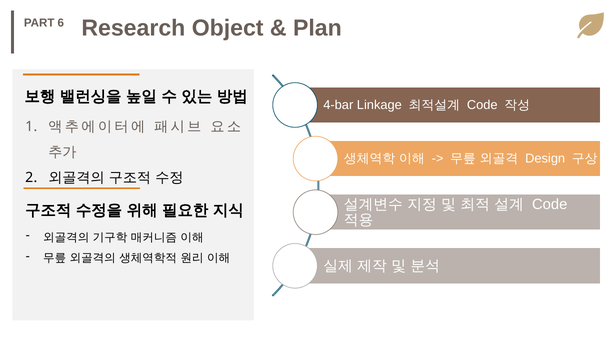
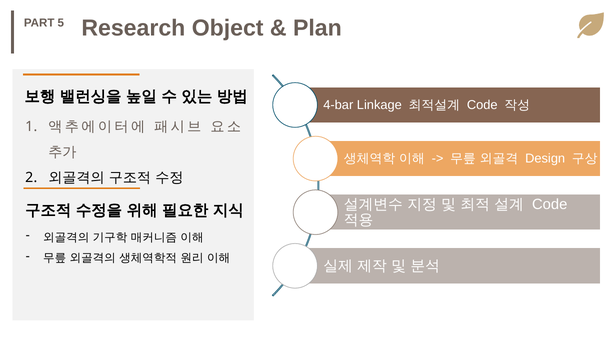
6: 6 -> 5
